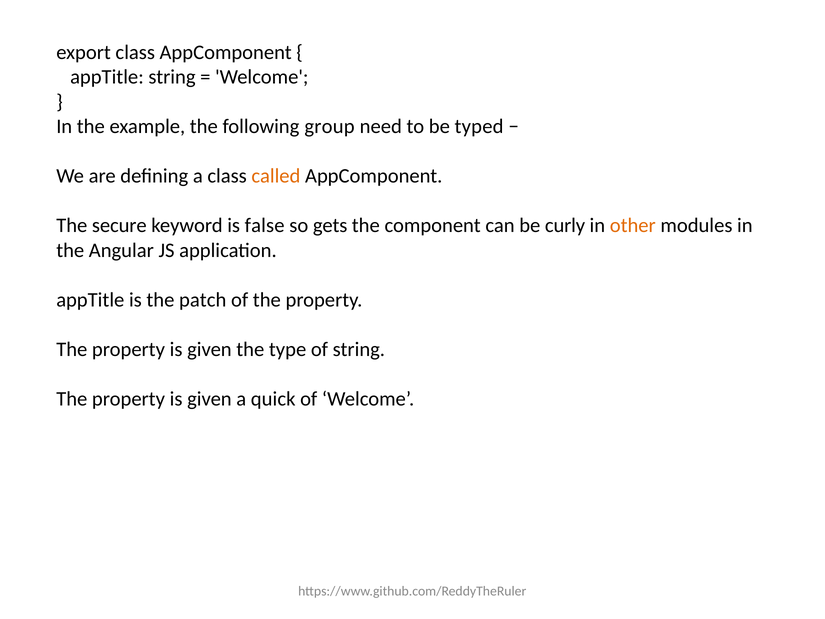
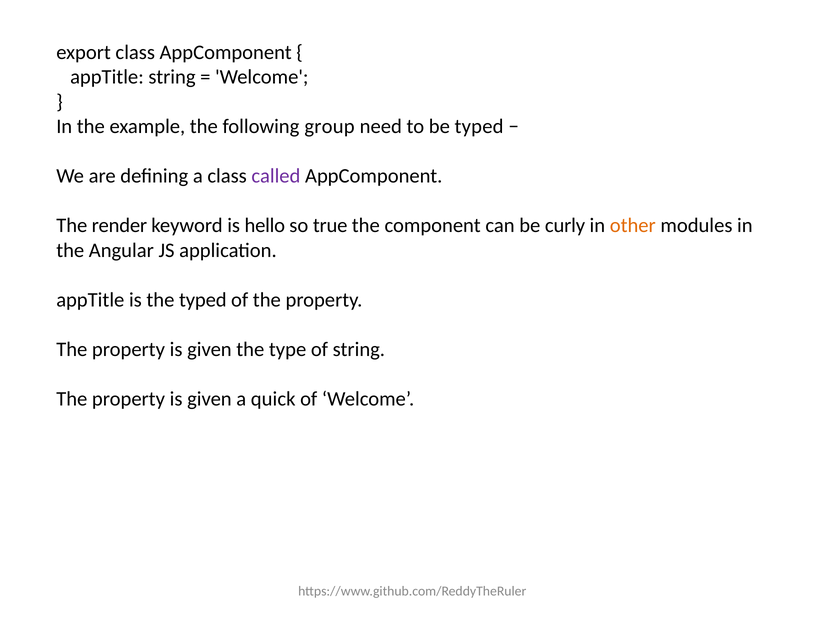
called colour: orange -> purple
secure: secure -> render
false: false -> hello
gets: gets -> true
the patch: patch -> typed
